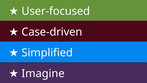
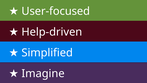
Case-driven: Case-driven -> Help-driven
